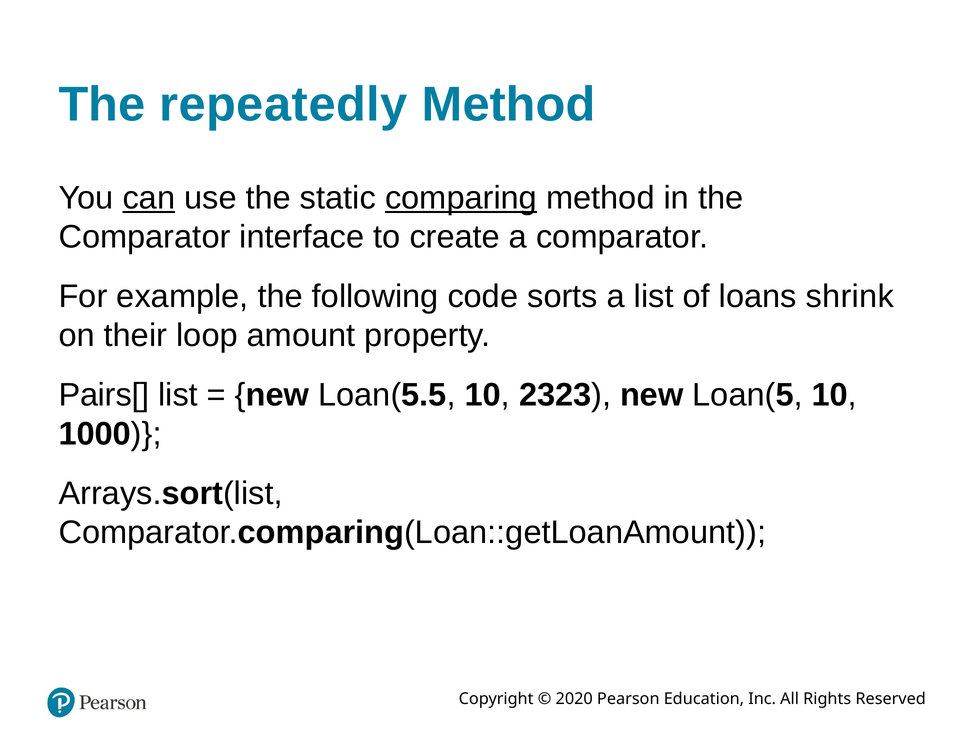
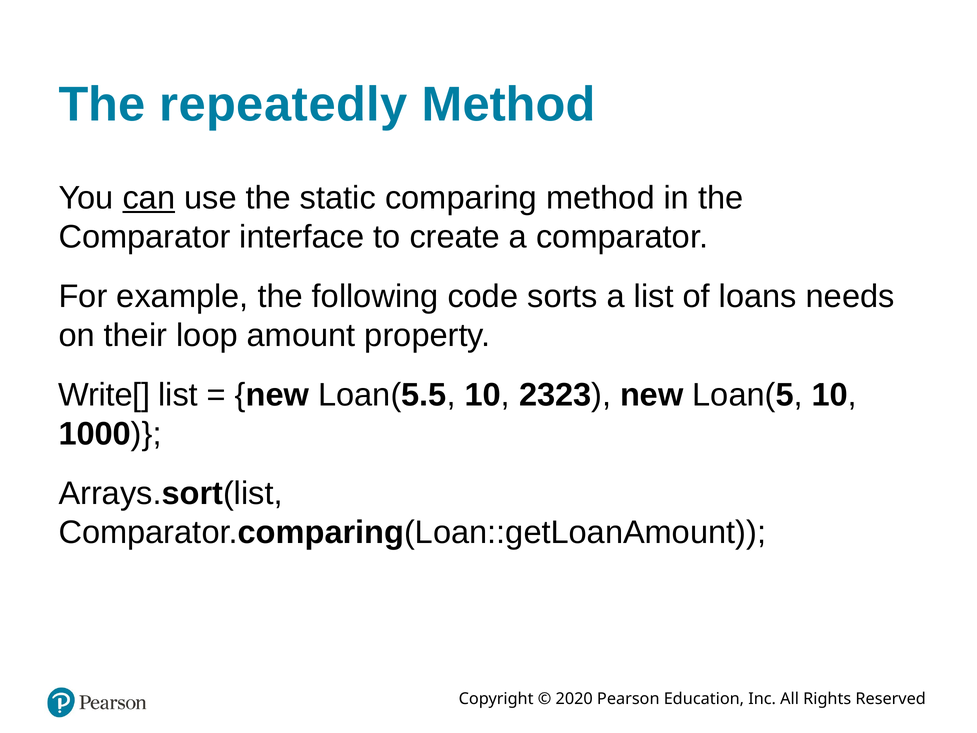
comparing underline: present -> none
shrink: shrink -> needs
Pairs[: Pairs[ -> Write[
